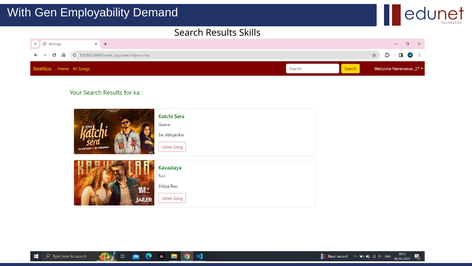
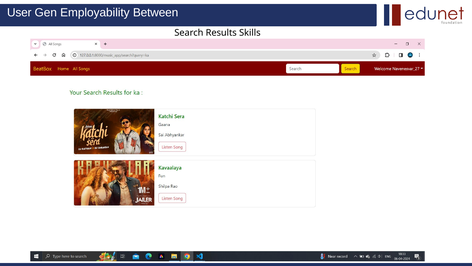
With: With -> User
Demand: Demand -> Between
